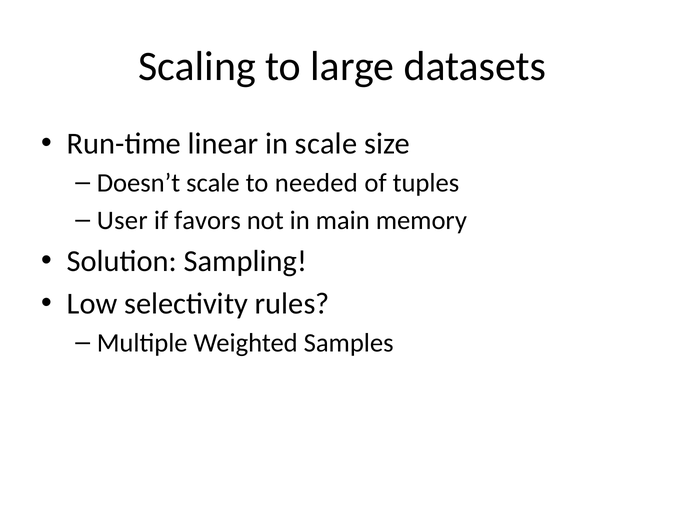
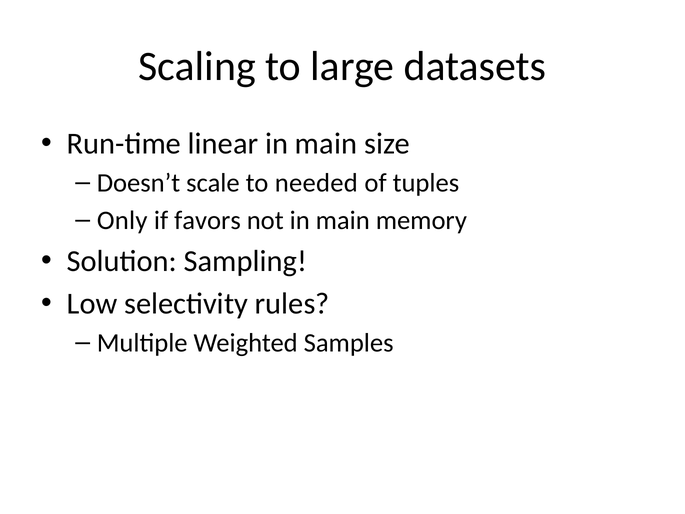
linear in scale: scale -> main
User: User -> Only
